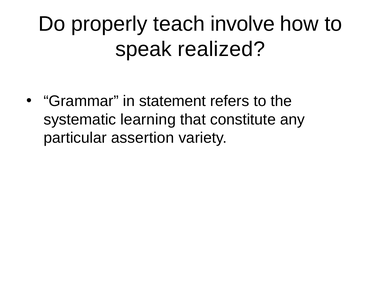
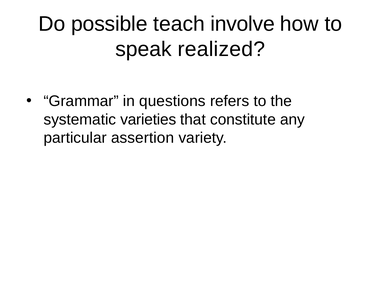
properly: properly -> possible
statement: statement -> questions
learning: learning -> varieties
